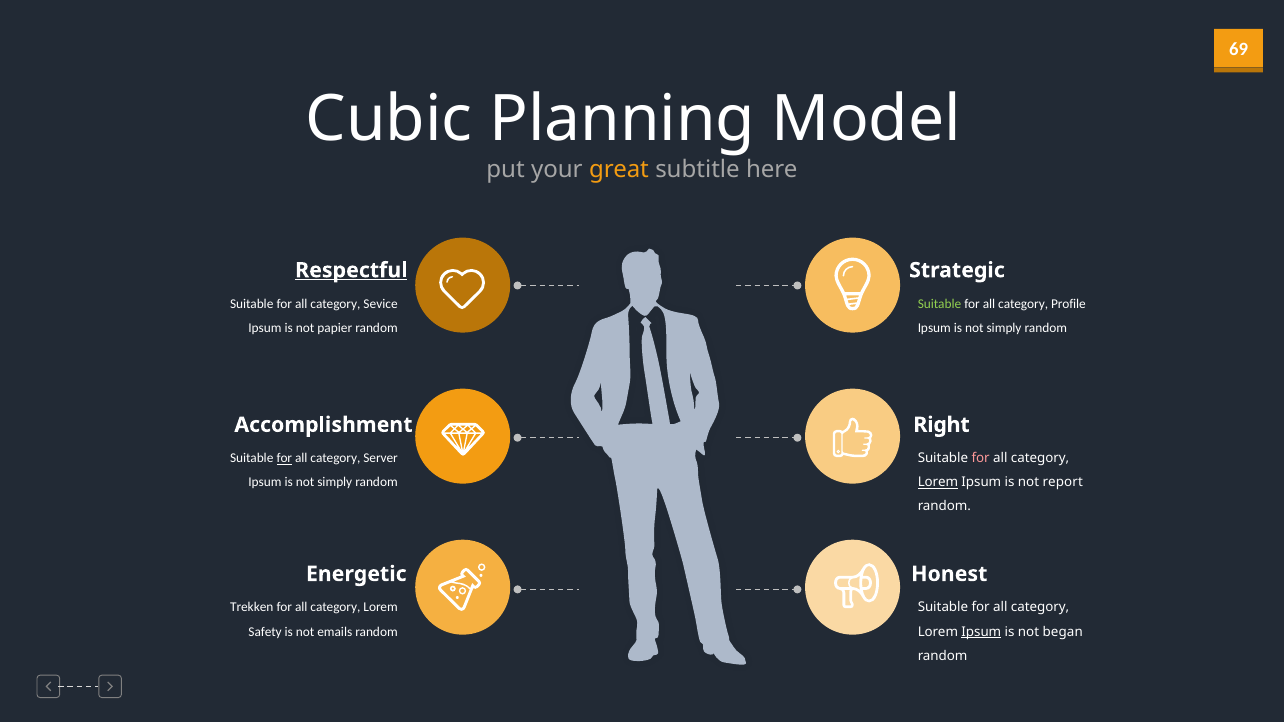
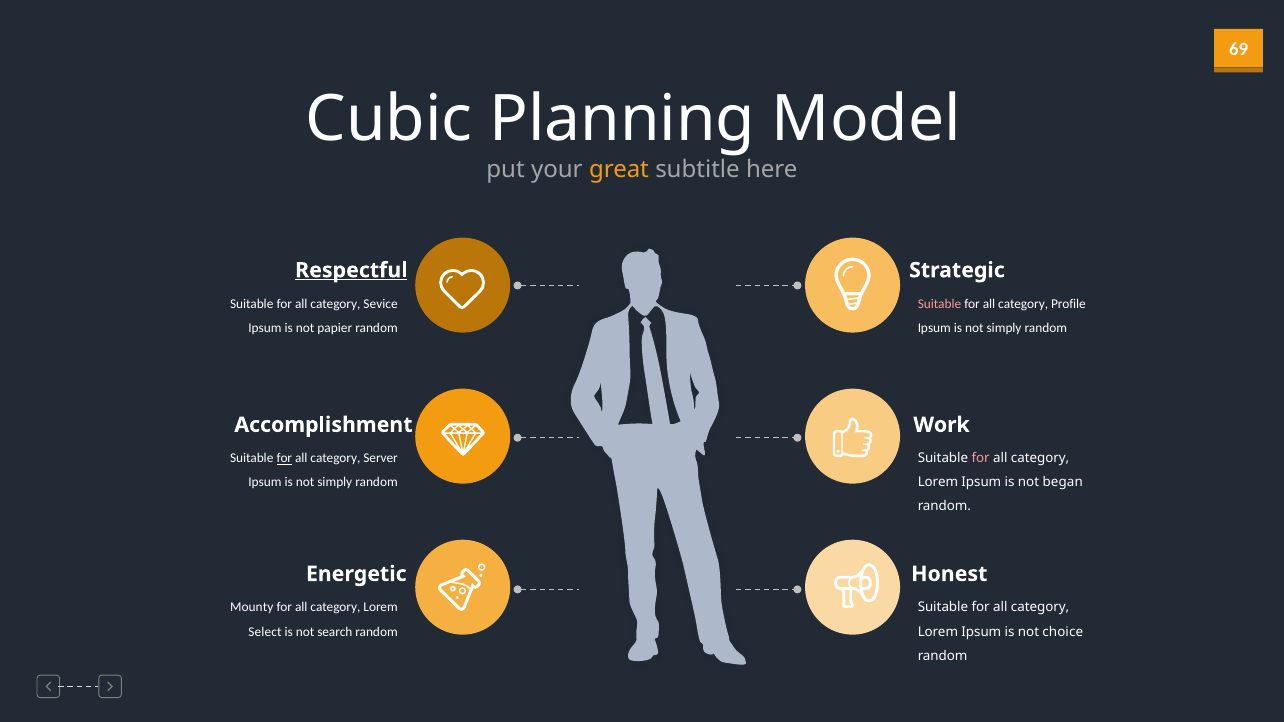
Suitable at (939, 304) colour: light green -> pink
Right: Right -> Work
Lorem at (938, 483) underline: present -> none
report: report -> began
Trekken: Trekken -> Mounty
Safety: Safety -> Select
emails: emails -> search
Ipsum at (981, 632) underline: present -> none
began: began -> choice
